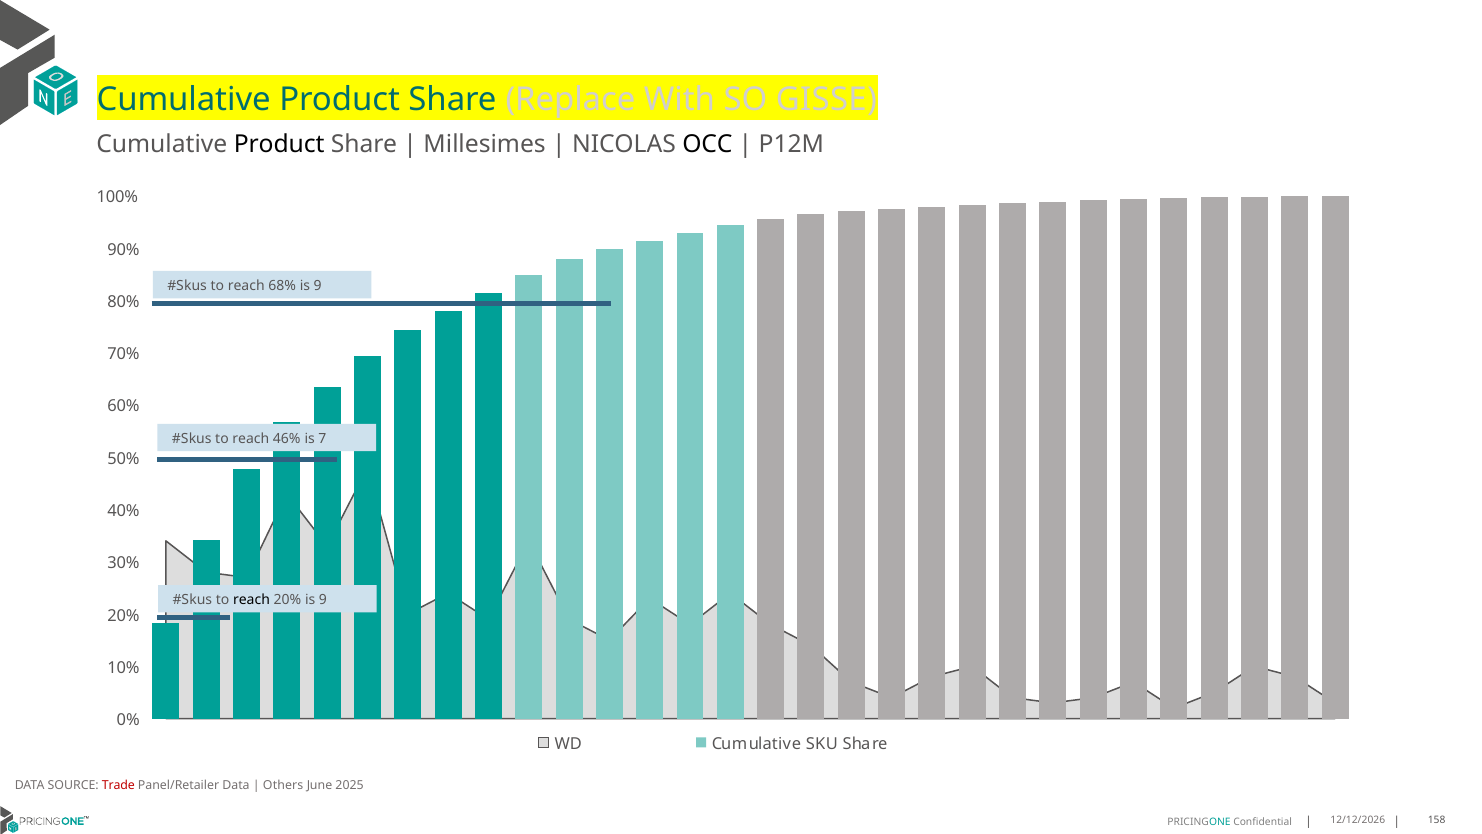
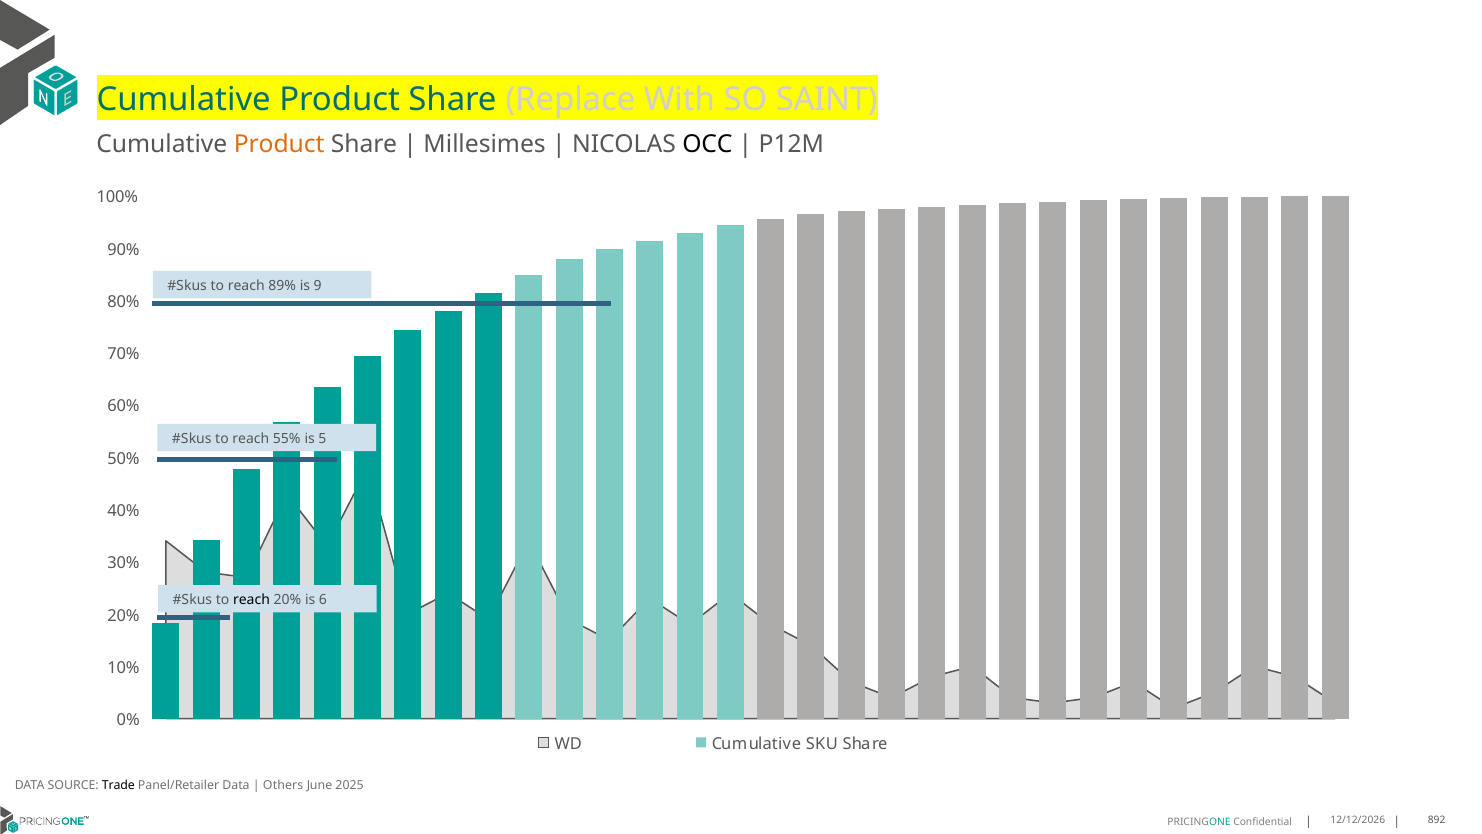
GISSE: GISSE -> SAINT
Product at (279, 144) colour: black -> orange
68%: 68% -> 89%
46%: 46% -> 55%
7: 7 -> 5
20% is 9: 9 -> 6
Trade colour: red -> black
158: 158 -> 892
